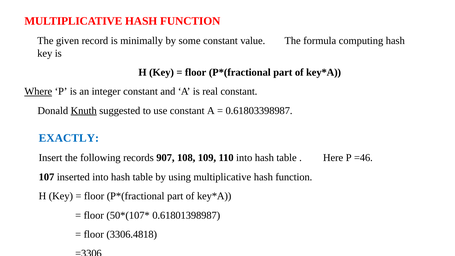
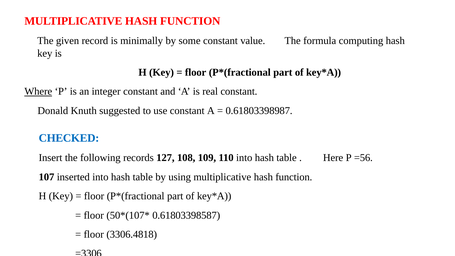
Knuth underline: present -> none
EXACTLY: EXACTLY -> CHECKED
907: 907 -> 127
=46: =46 -> =56
0.61801398987: 0.61801398987 -> 0.61803398587
